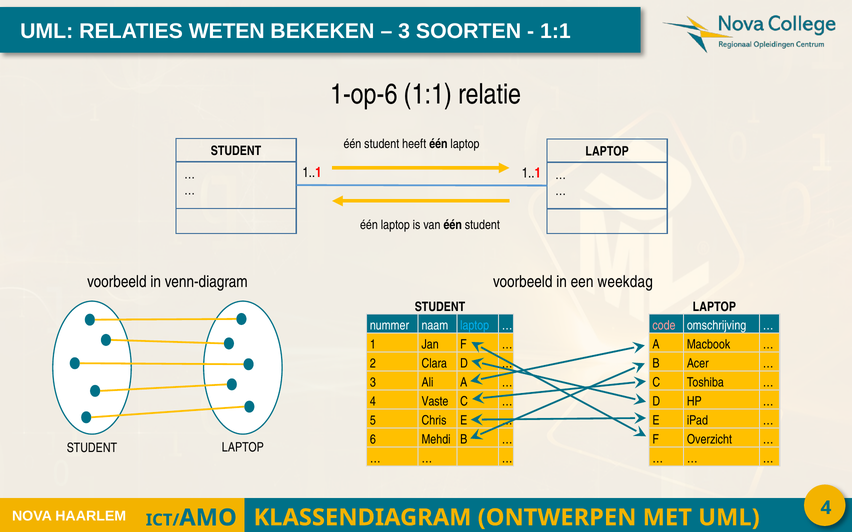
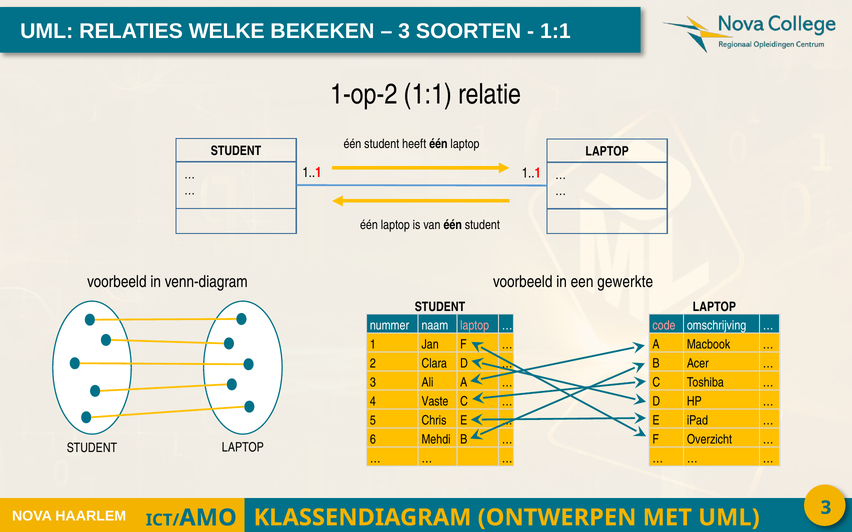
WETEN: WETEN -> WELKE
1-op-6: 1-op-6 -> 1-op-2
weekdag: weekdag -> gewerkte
laptop at (475, 326) colour: light blue -> pink
4 at (826, 508): 4 -> 3
